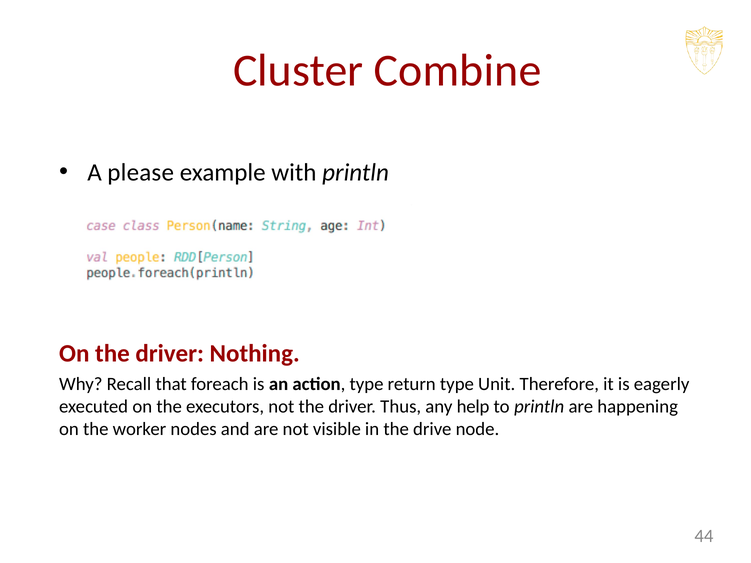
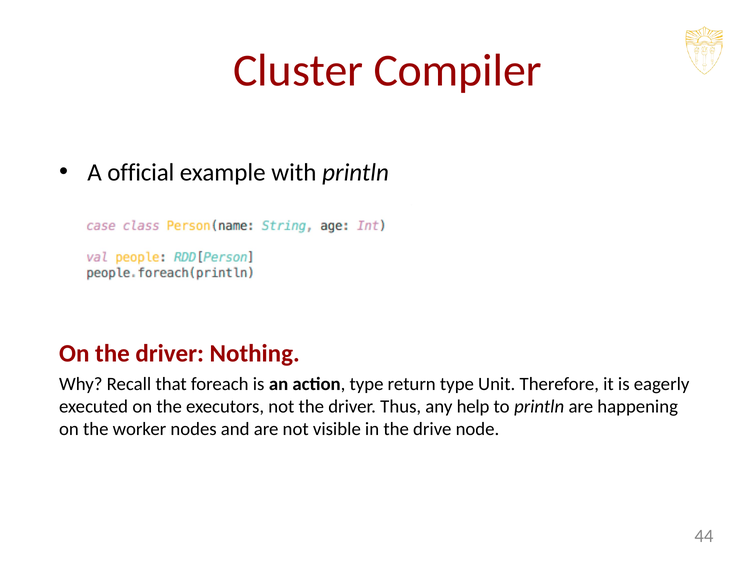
Combine: Combine -> Compiler
please: please -> official
